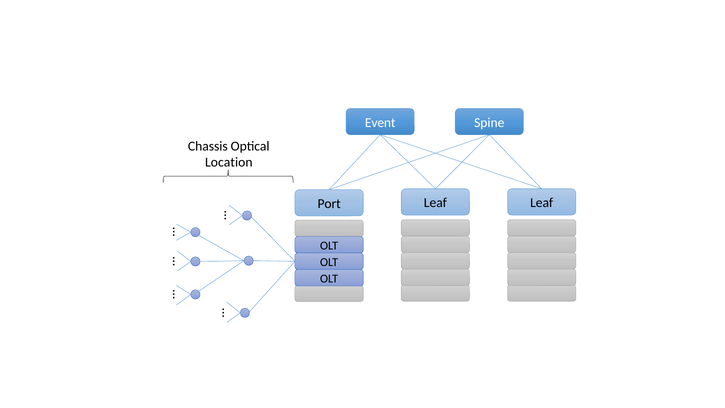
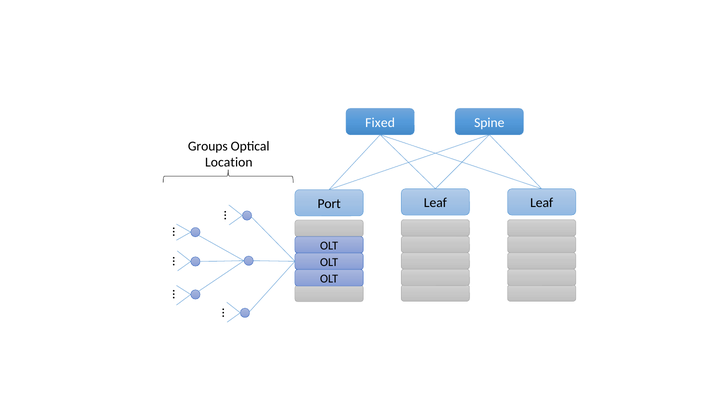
Event: Event -> Fixed
Chassis: Chassis -> Groups
